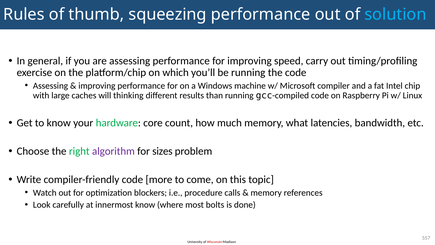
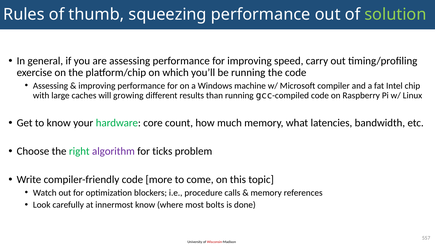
solution colour: light blue -> light green
thinking: thinking -> growing
sizes: sizes -> ticks
